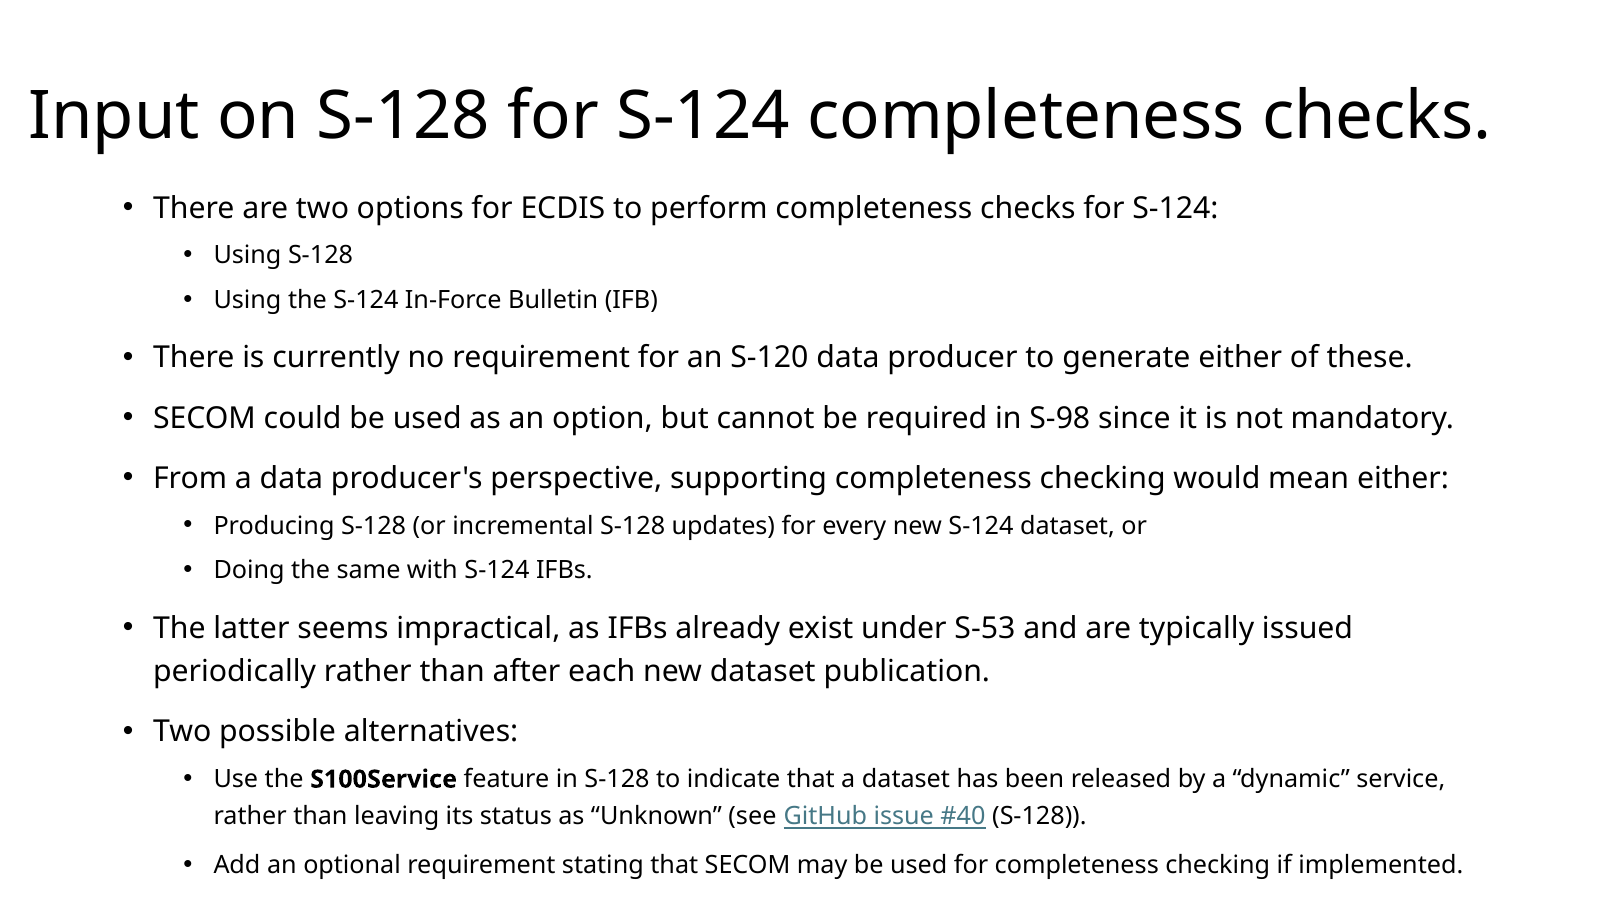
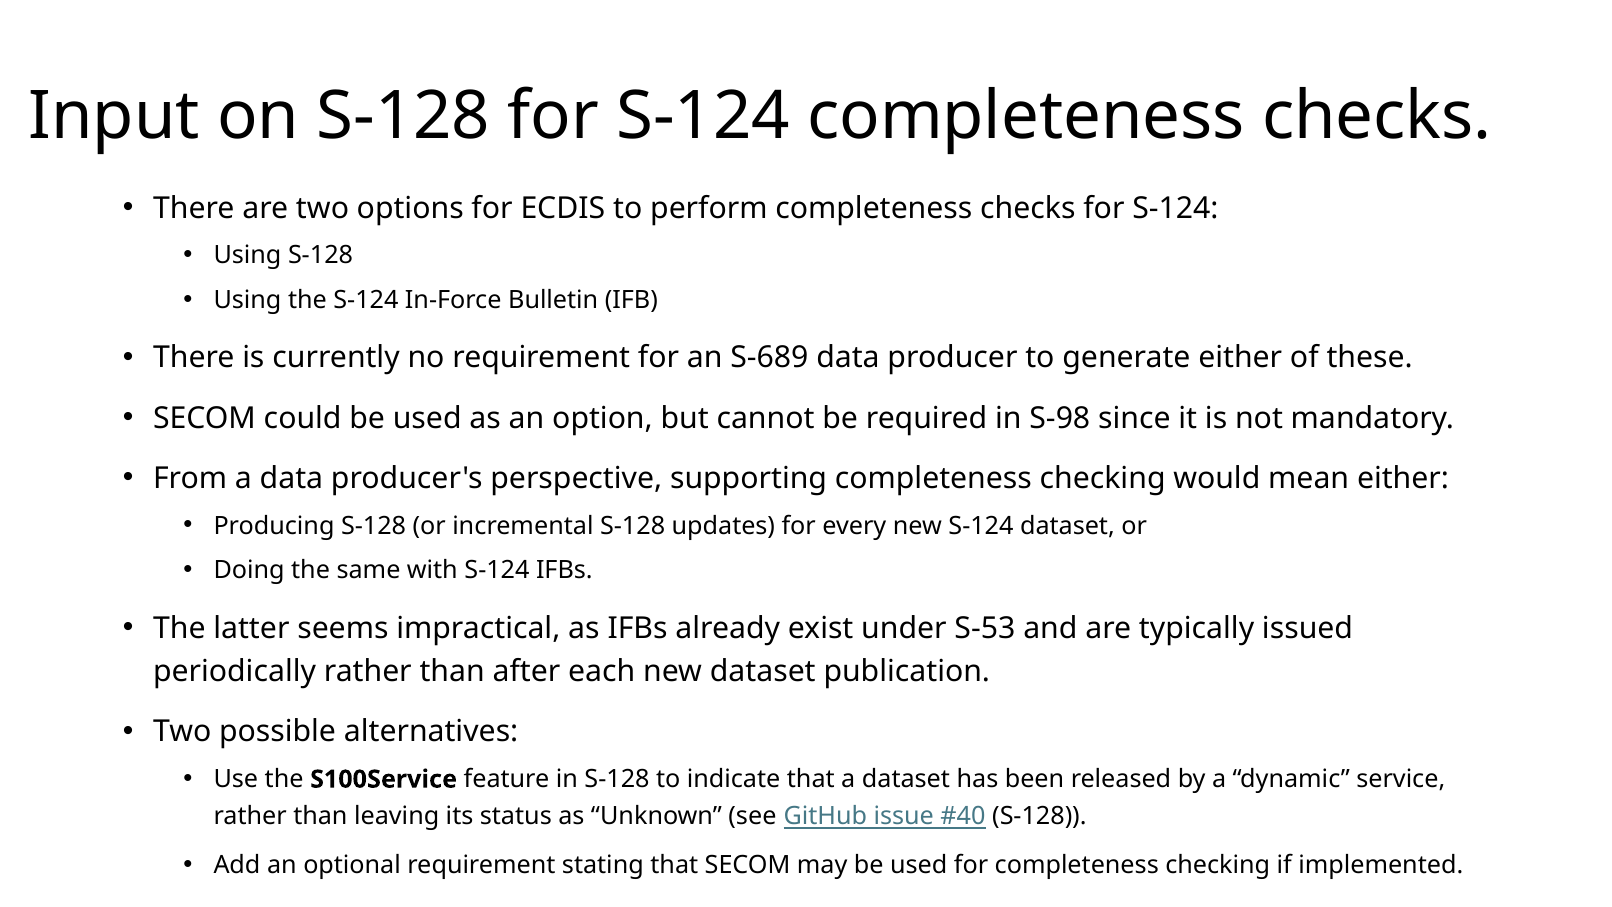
S-120: S-120 -> S-689
